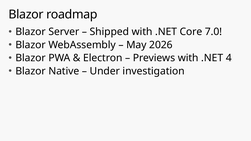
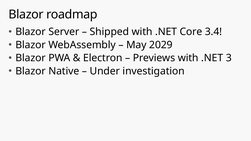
7.0: 7.0 -> 3.4
2026: 2026 -> 2029
4: 4 -> 3
